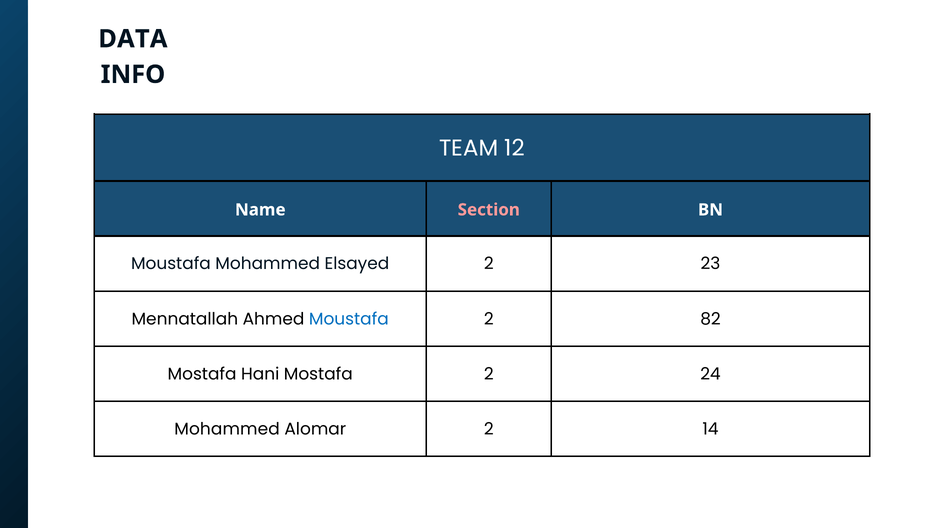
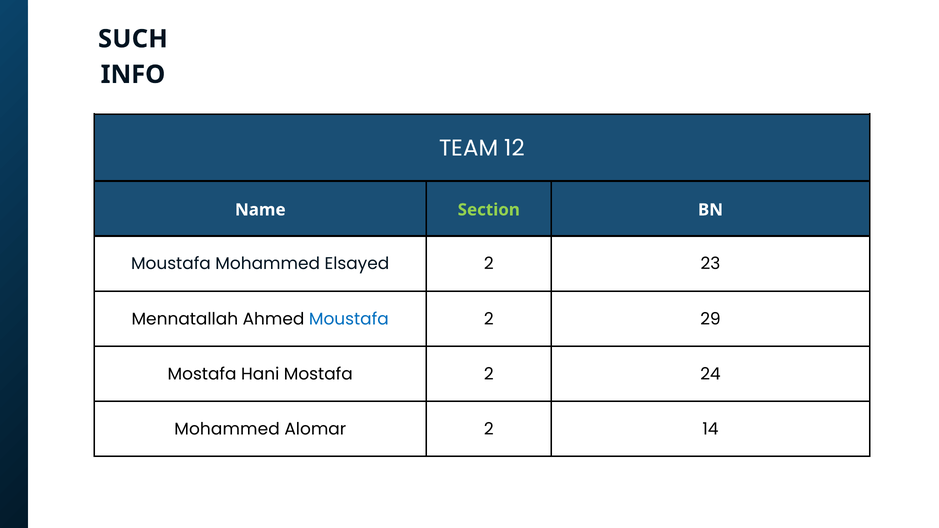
DATA: DATA -> SUCH
Section colour: pink -> light green
82: 82 -> 29
